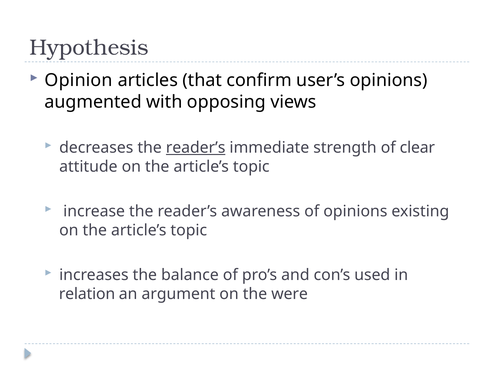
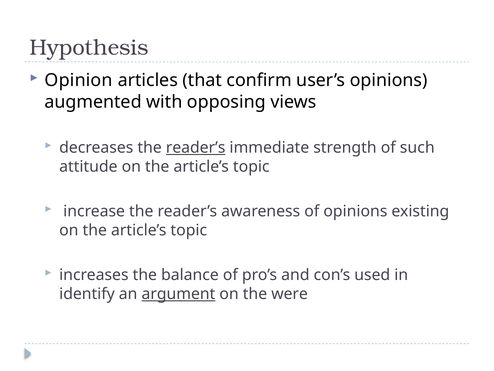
clear: clear -> such
relation: relation -> identify
argument underline: none -> present
